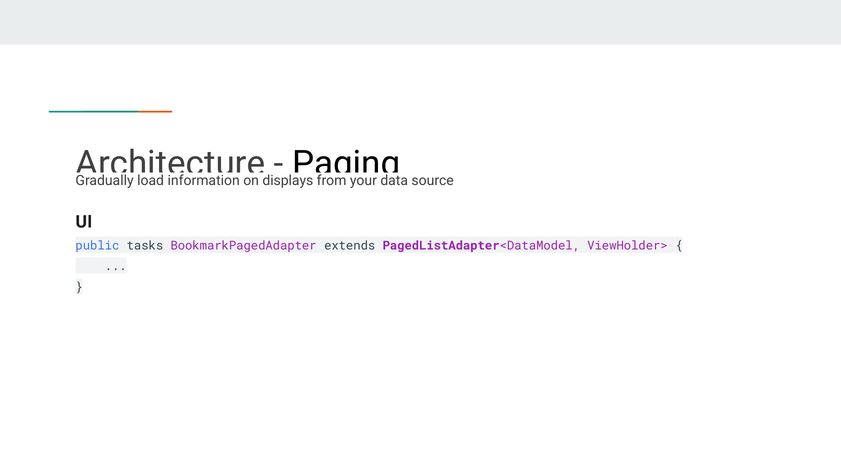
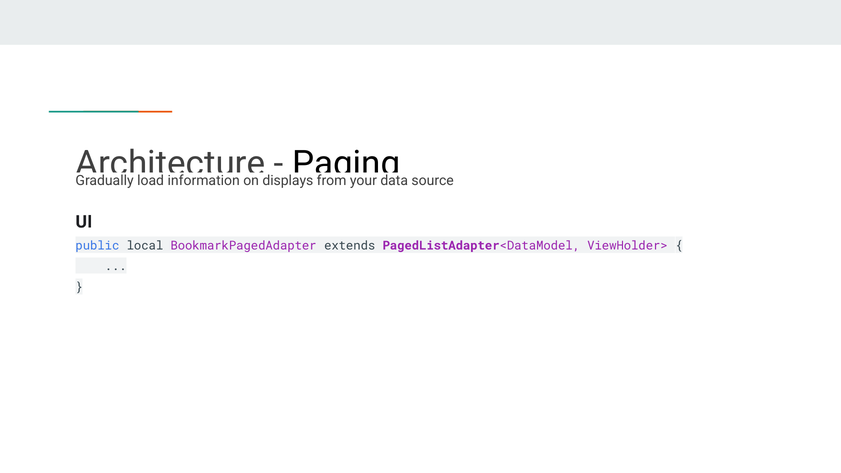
tasks: tasks -> local
